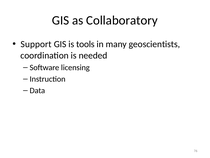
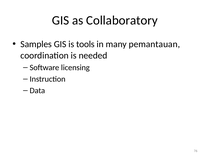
Support: Support -> Samples
geoscientists: geoscientists -> pemantauan
